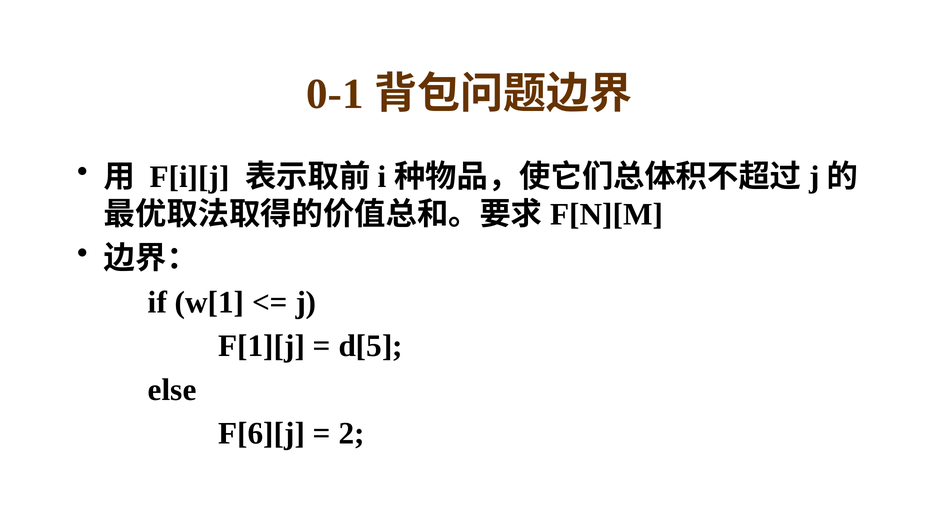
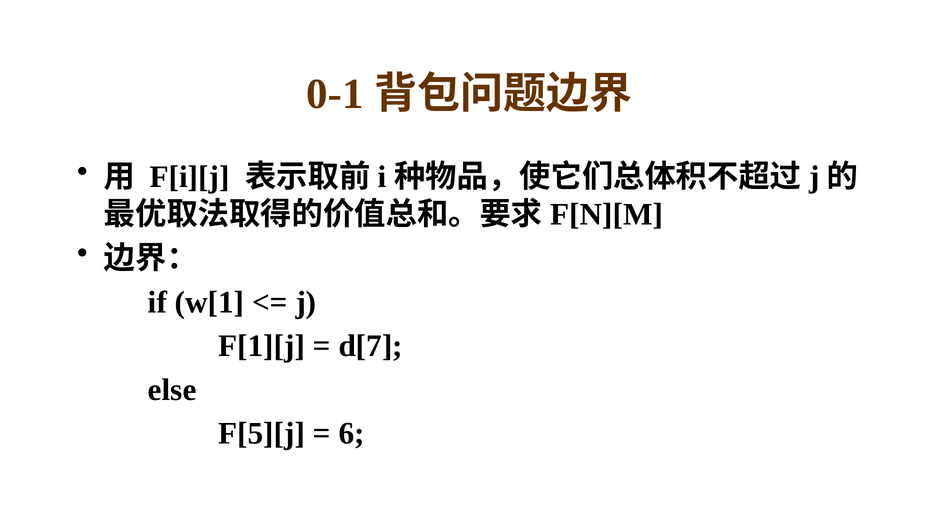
d[5: d[5 -> d[7
F[6][j: F[6][j -> F[5][j
2: 2 -> 6
